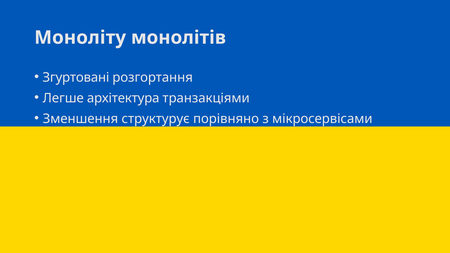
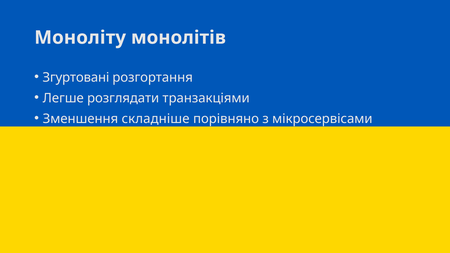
архітектура: архітектура -> розглядати
структурує: структурує -> складніше
